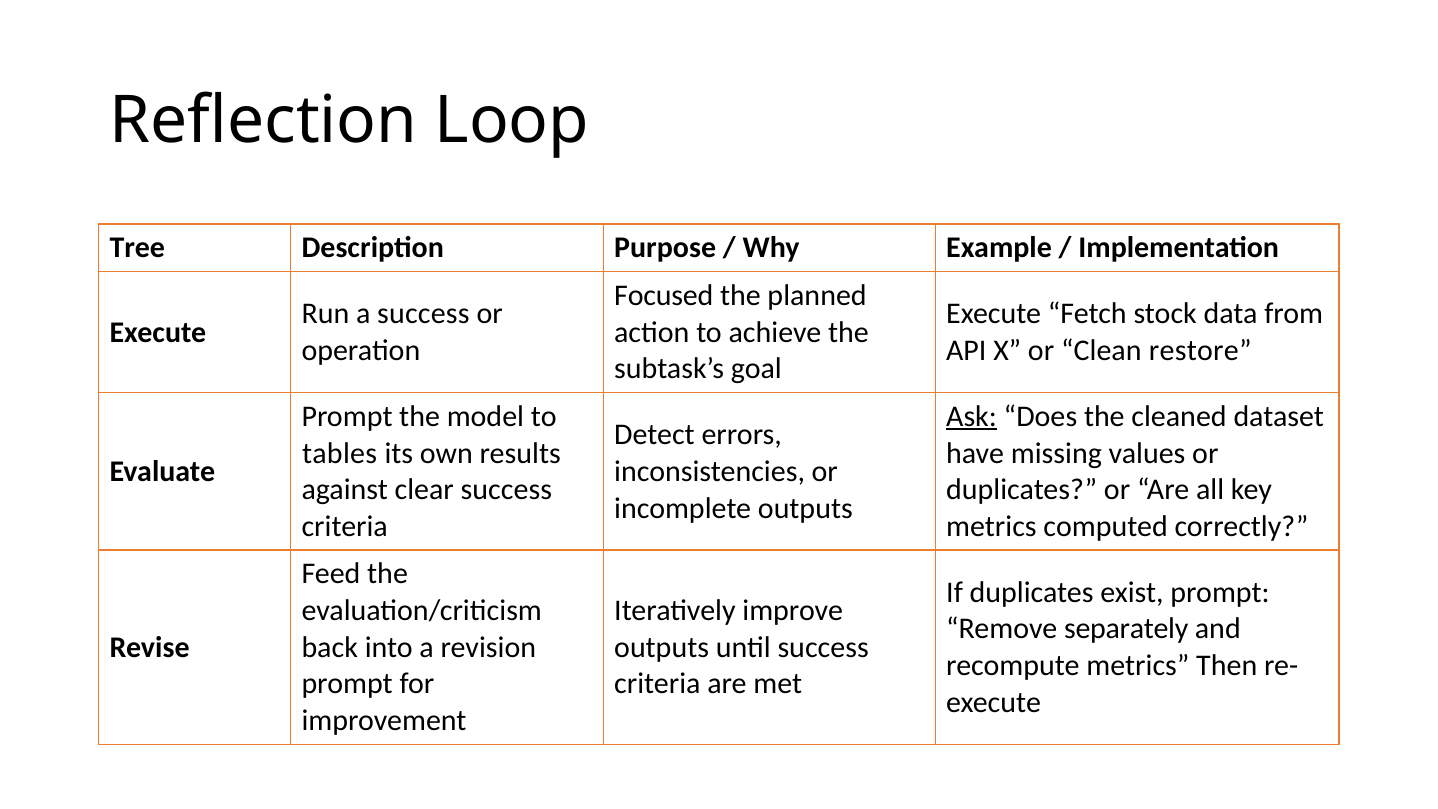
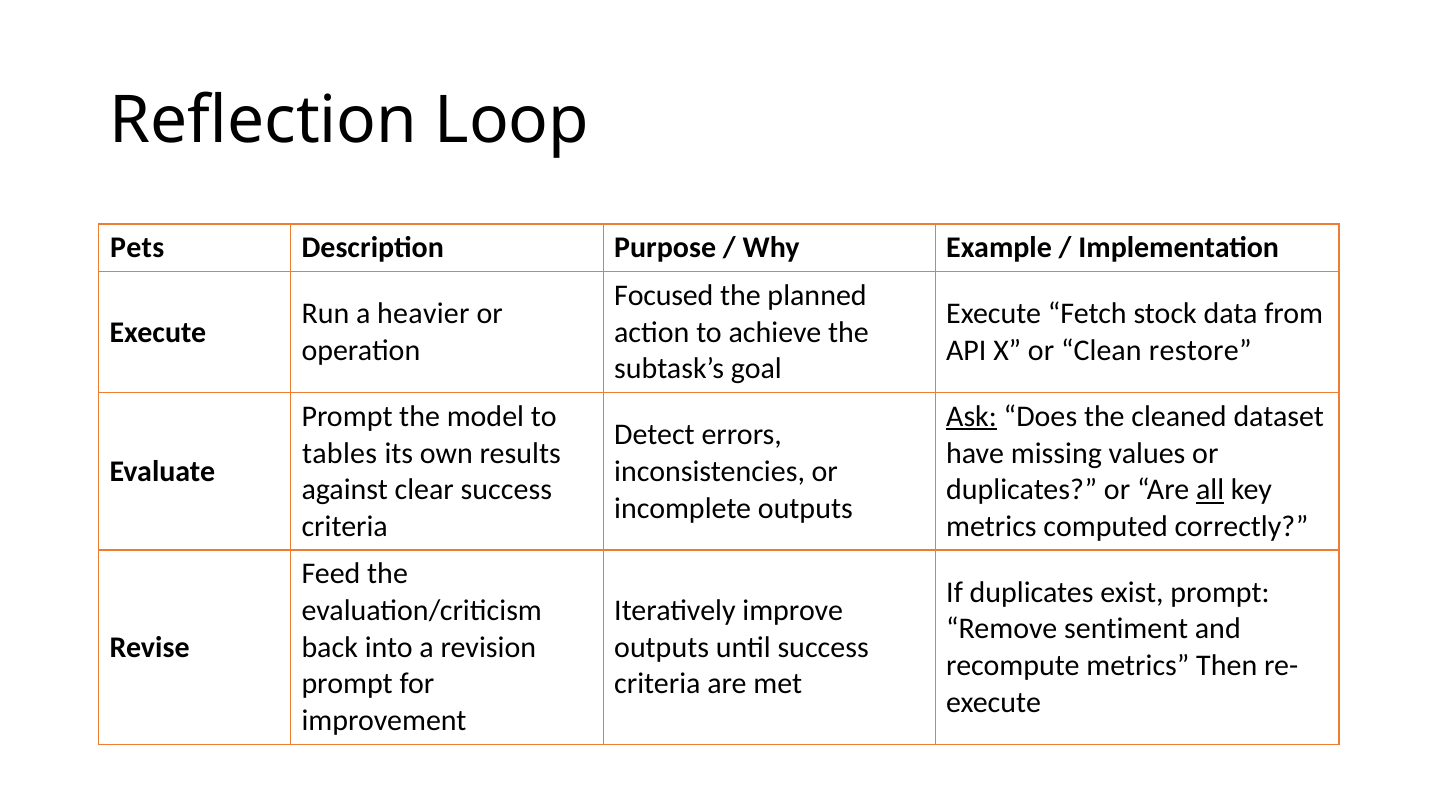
Tree: Tree -> Pets
a success: success -> heavier
all underline: none -> present
separately: separately -> sentiment
